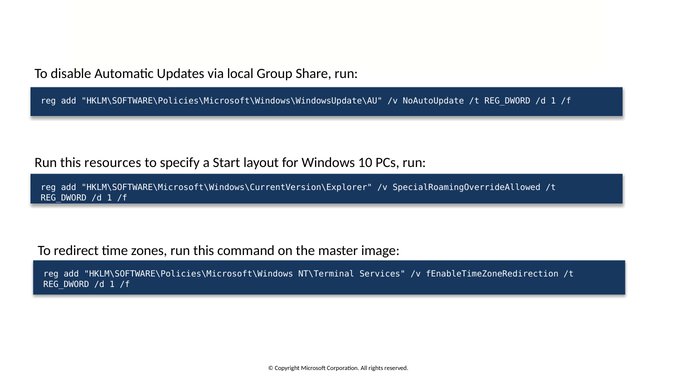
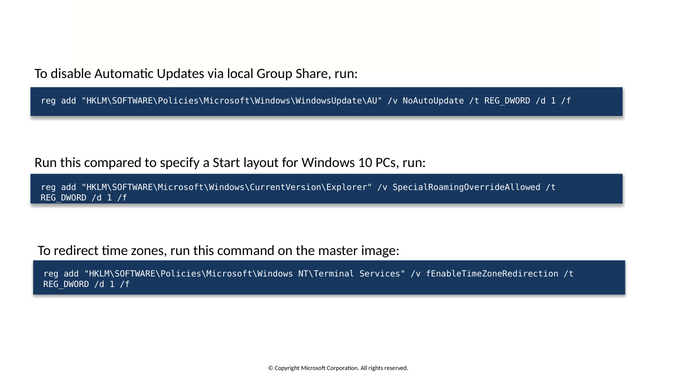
resources: resources -> compared
